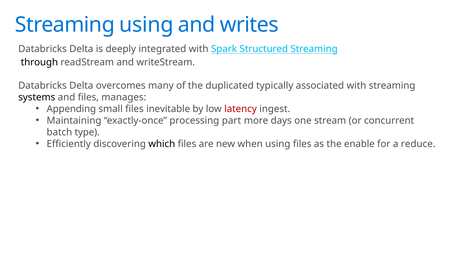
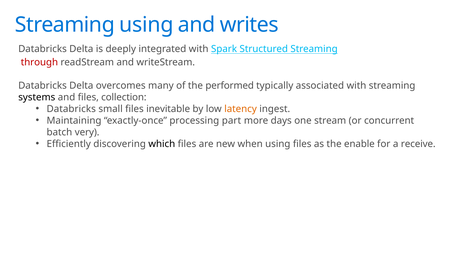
through colour: black -> red
duplicated: duplicated -> performed
manages: manages -> collection
Appending at (71, 109): Appending -> Databricks
latency colour: red -> orange
type: type -> very
reduce: reduce -> receive
